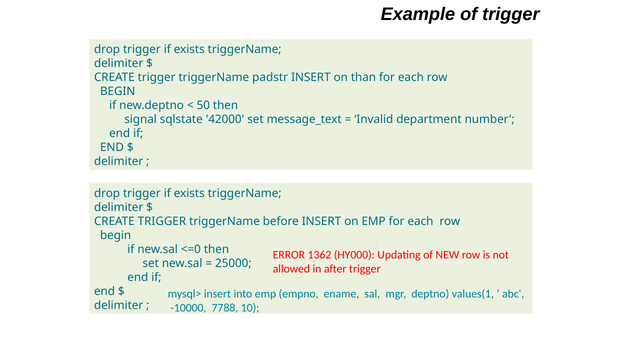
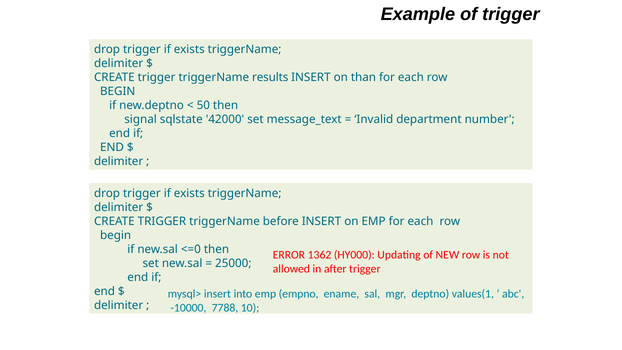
padstr: padstr -> results
